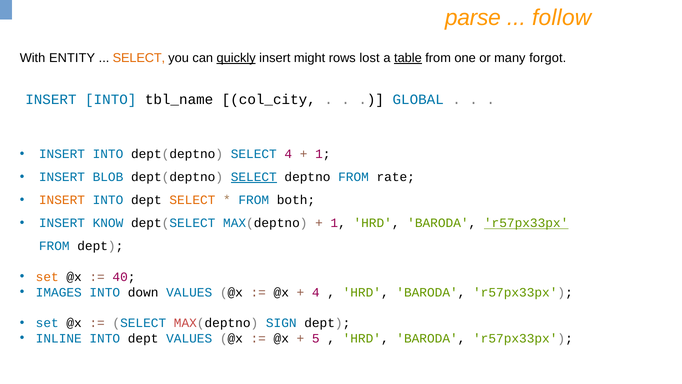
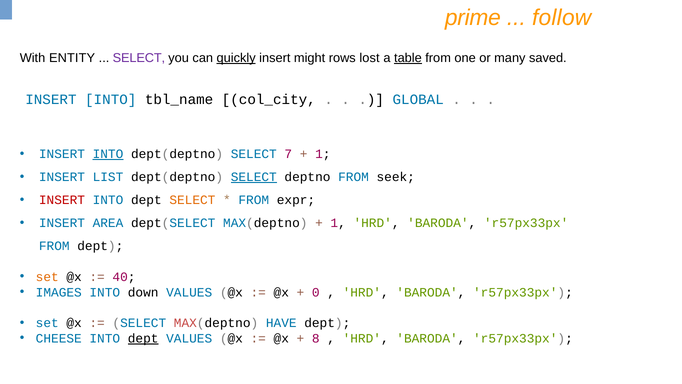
parse: parse -> prime
SELECT at (139, 58) colour: orange -> purple
forgot: forgot -> saved
INTO at (108, 154) underline: none -> present
SELECT 4: 4 -> 7
BLOB: BLOB -> LIST
rate: rate -> seek
INSERT at (62, 200) colour: orange -> red
both: both -> expr
KNOW: KNOW -> AREA
r57px33px at (526, 223) underline: present -> none
4 at (316, 292): 4 -> 0
SIGN: SIGN -> HAVE
INLINE: INLINE -> CHEESE
dept at (143, 338) underline: none -> present
5: 5 -> 8
